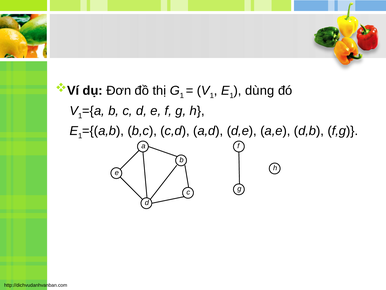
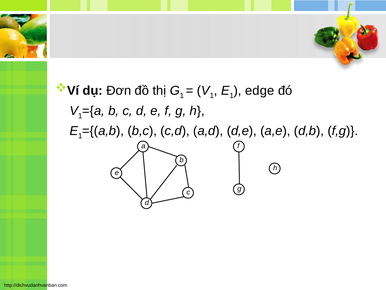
dùng: dùng -> edge
